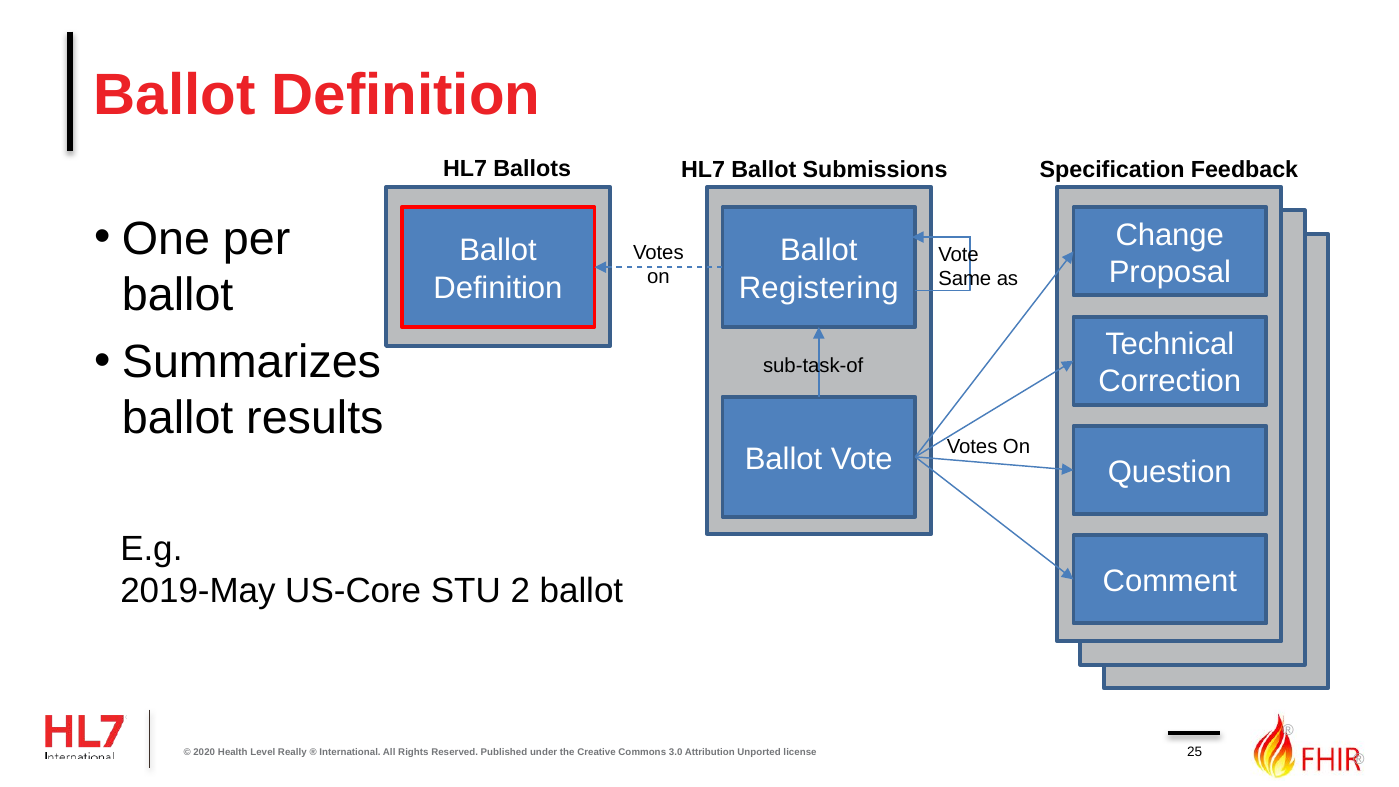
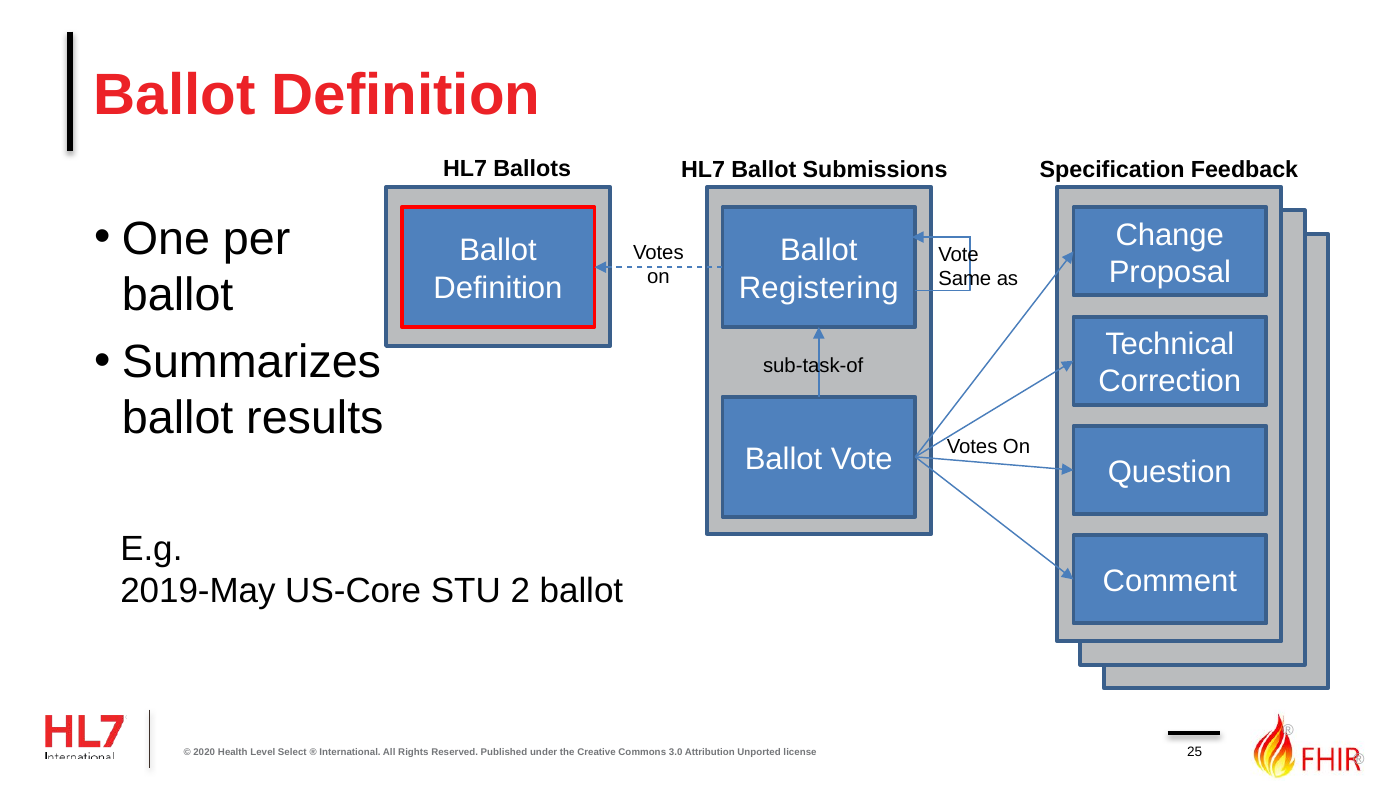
Really: Really -> Select
